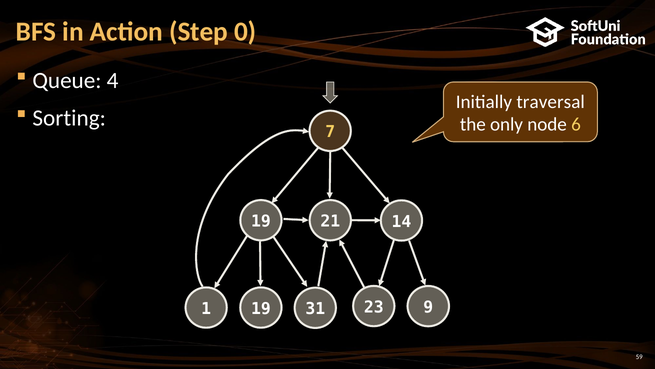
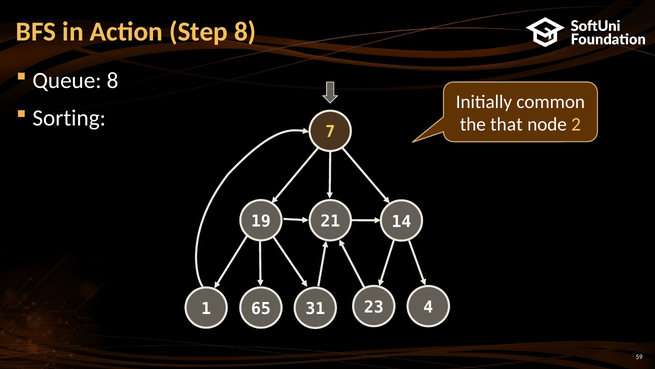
Step 0: 0 -> 8
Queue 4: 4 -> 8
traversal: traversal -> common
only: only -> that
6: 6 -> 2
9: 9 -> 4
1 19: 19 -> 65
